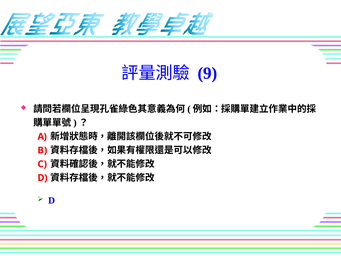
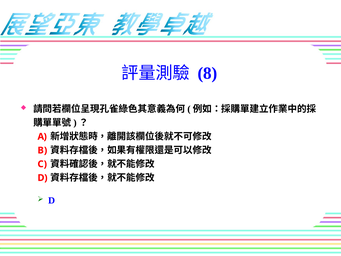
9: 9 -> 8
